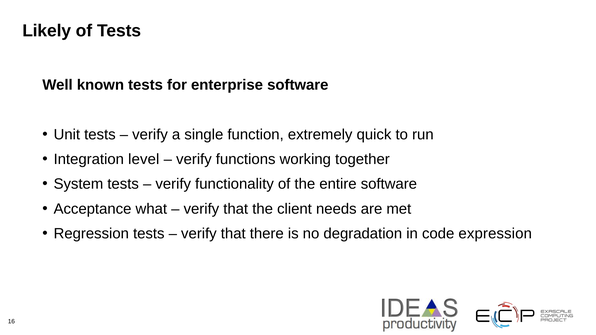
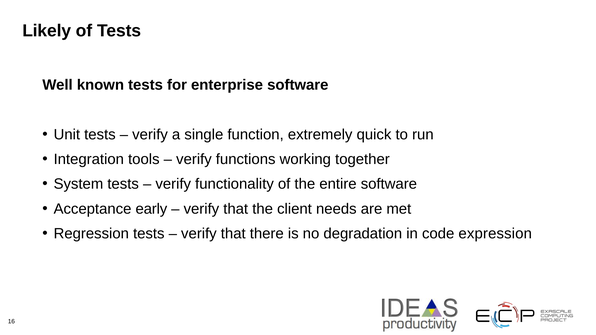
level: level -> tools
what: what -> early
